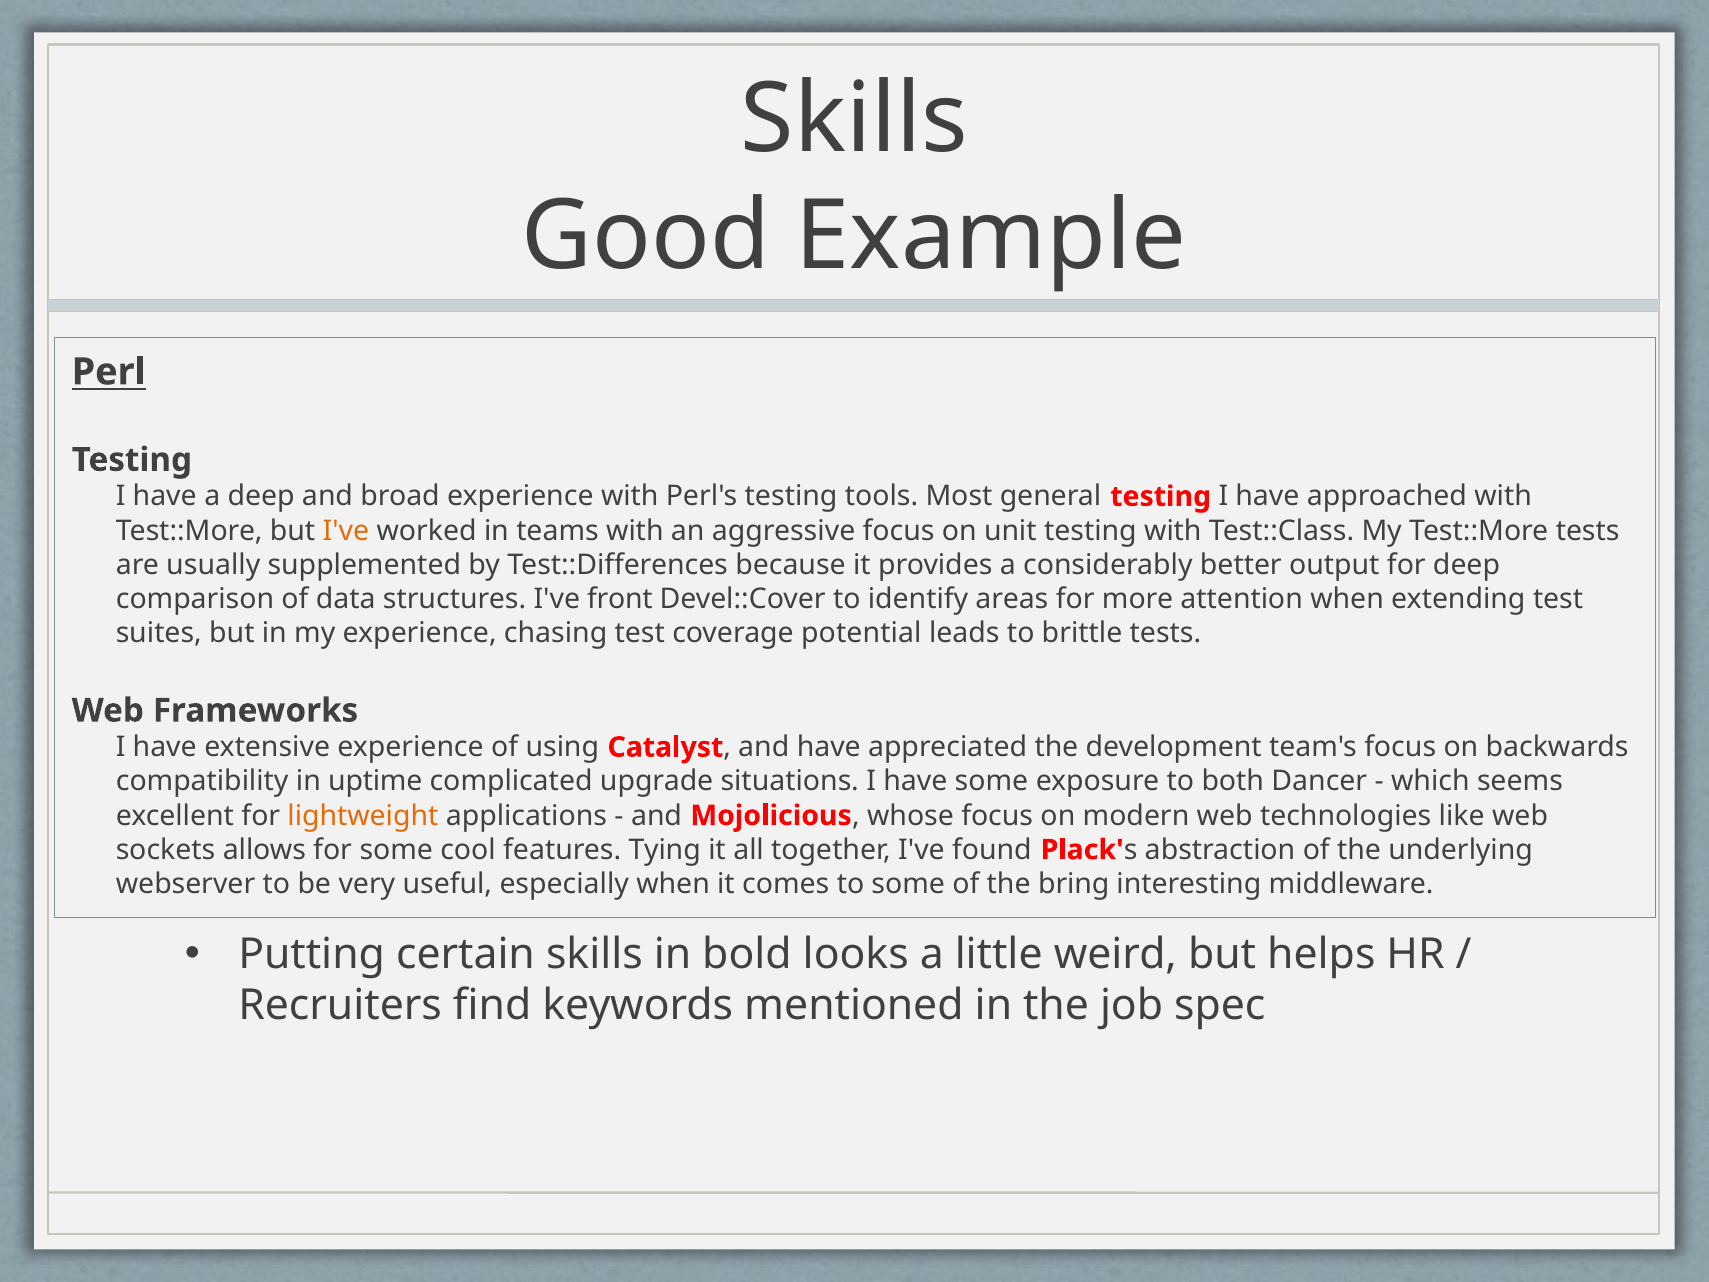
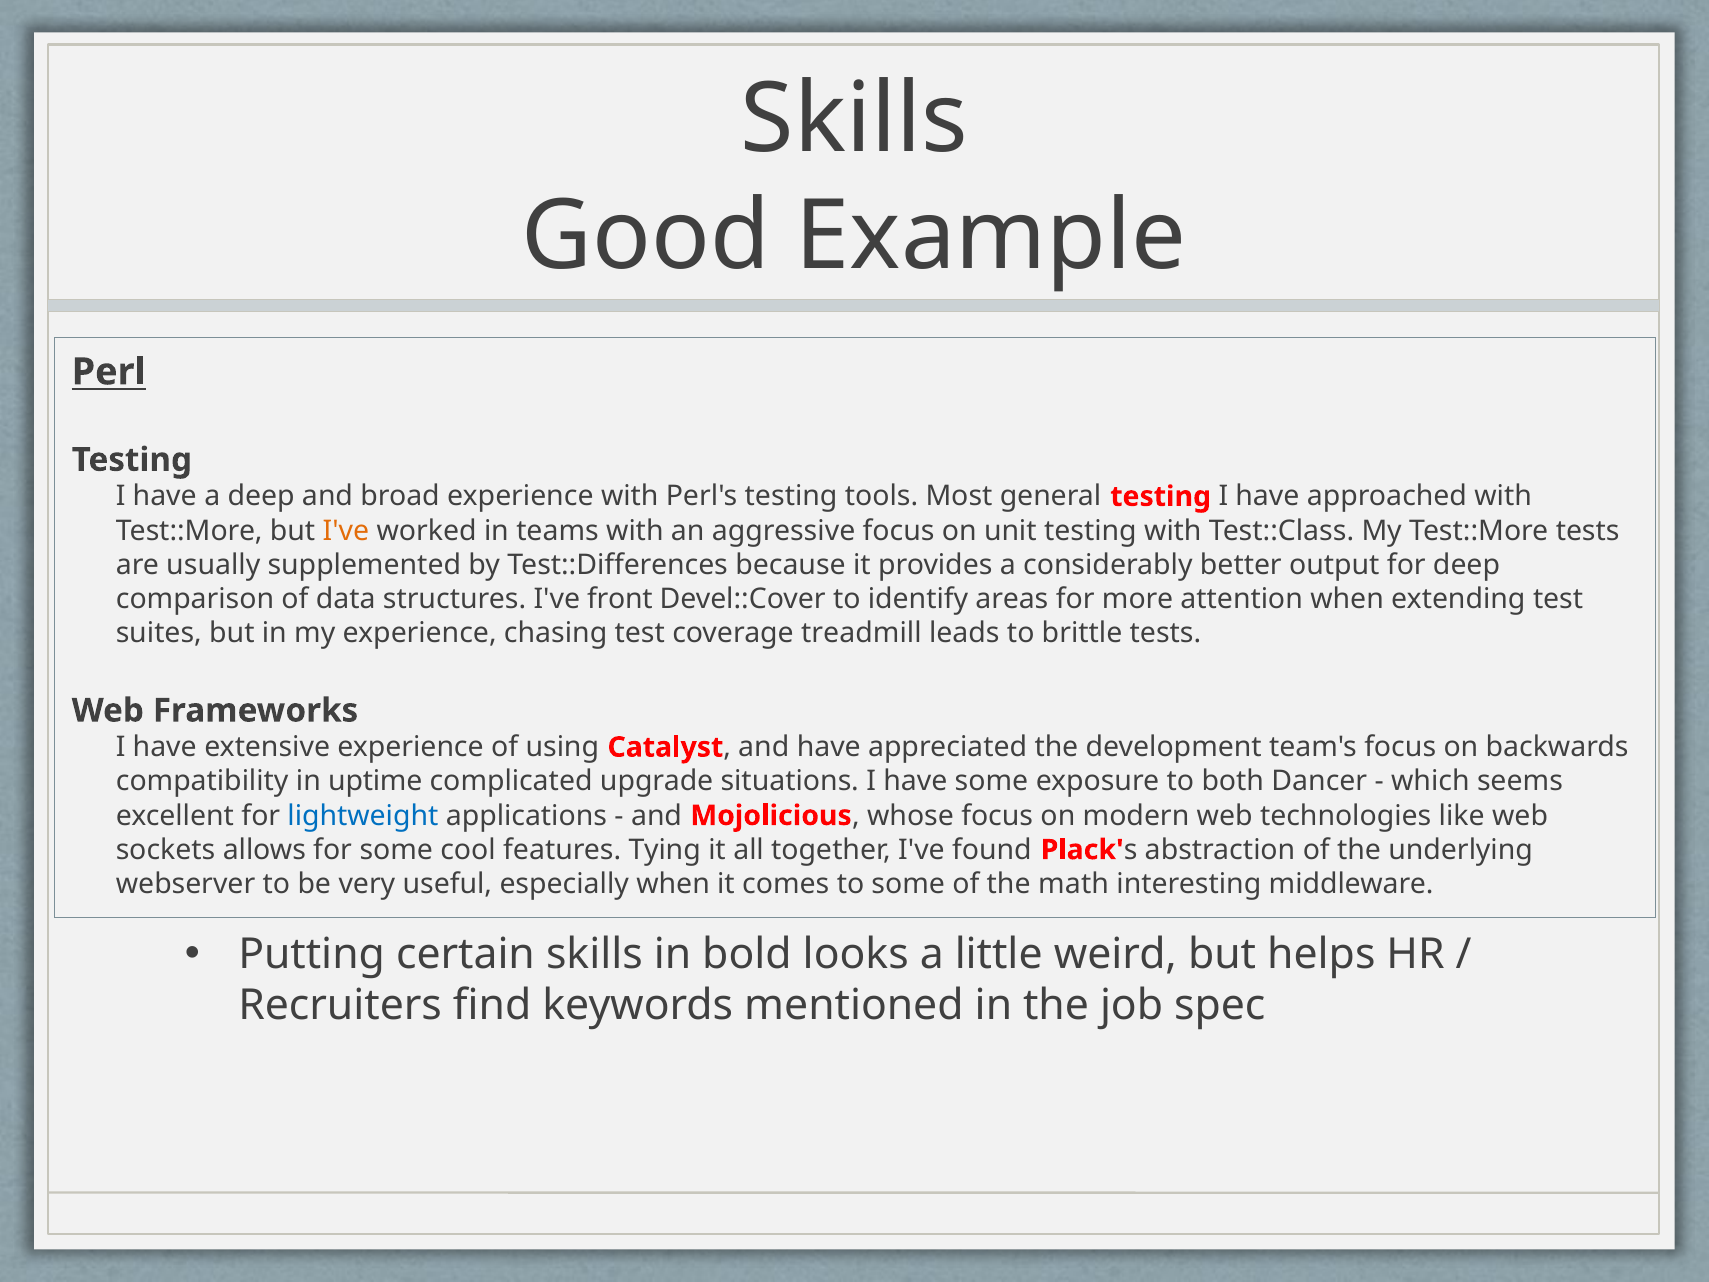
potential: potential -> treadmill
lightweight colour: orange -> blue
bring: bring -> math
